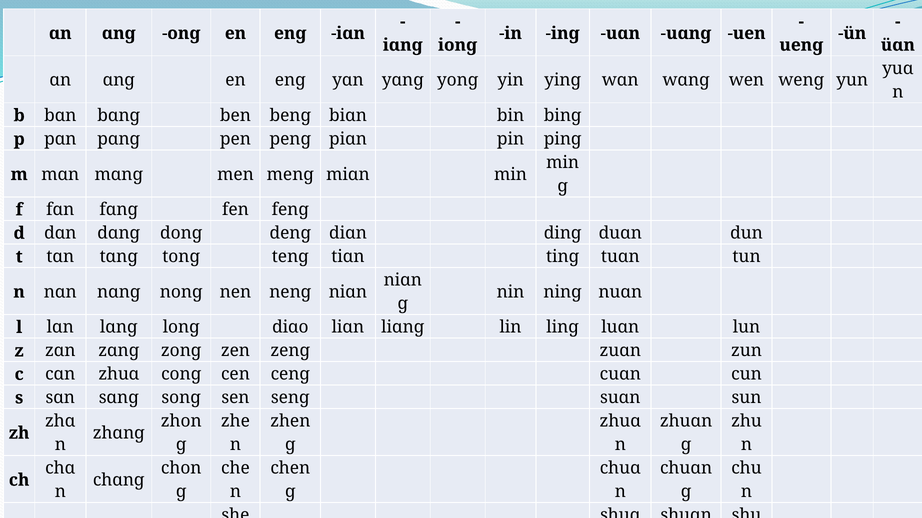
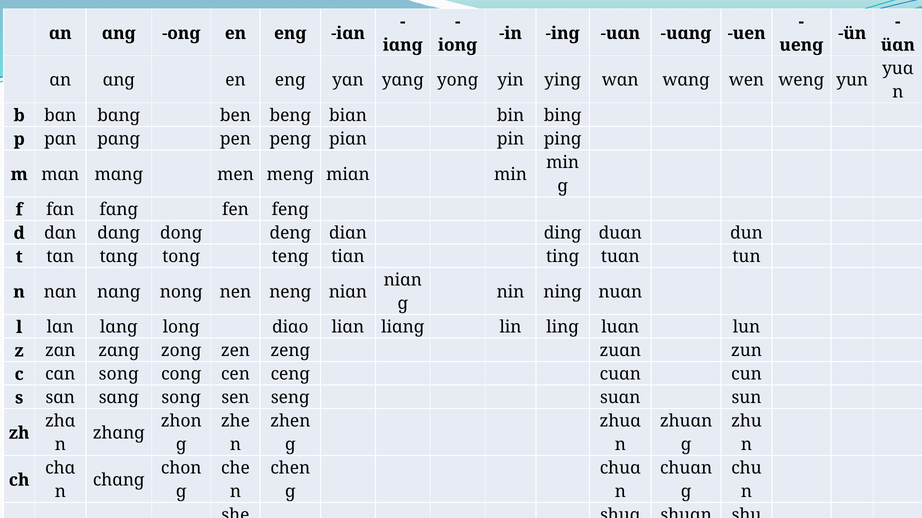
cɑn zhuɑ: zhuɑ -> sonɡ
